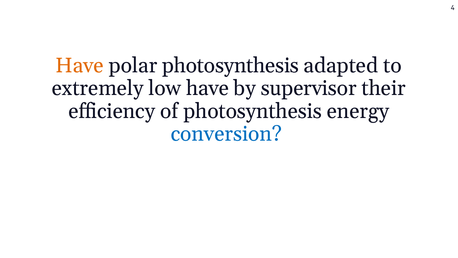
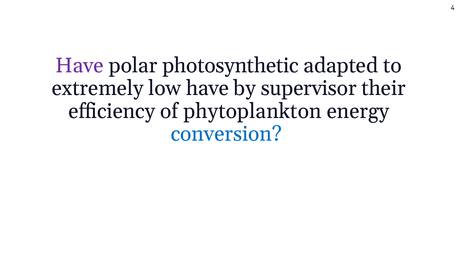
Have at (80, 66) colour: orange -> purple
polar photosynthesis: photosynthesis -> photosynthetic
of photosynthesis: photosynthesis -> phytoplankton
